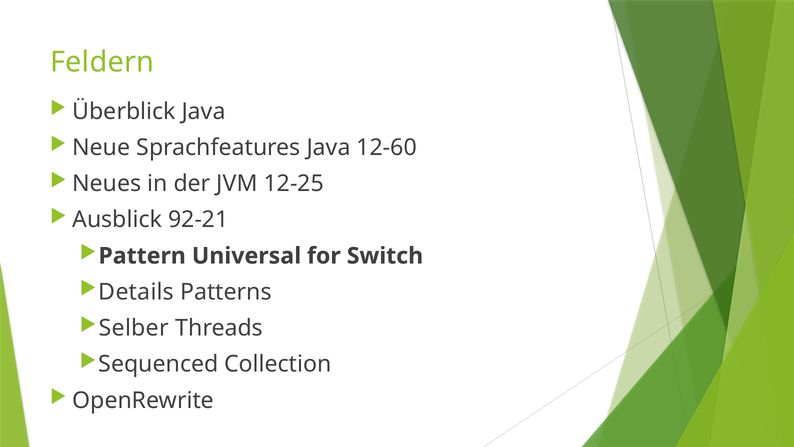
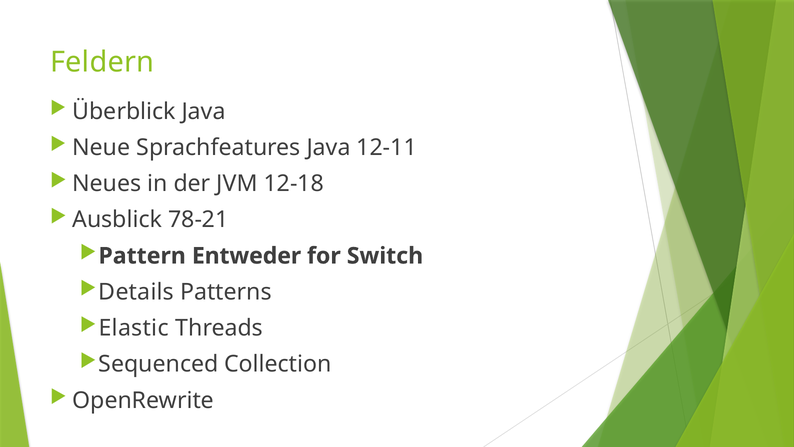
12-60: 12-60 -> 12-11
12-25: 12-25 -> 12-18
92-21: 92-21 -> 78-21
Universal: Universal -> Entweder
Selber: Selber -> Elastic
